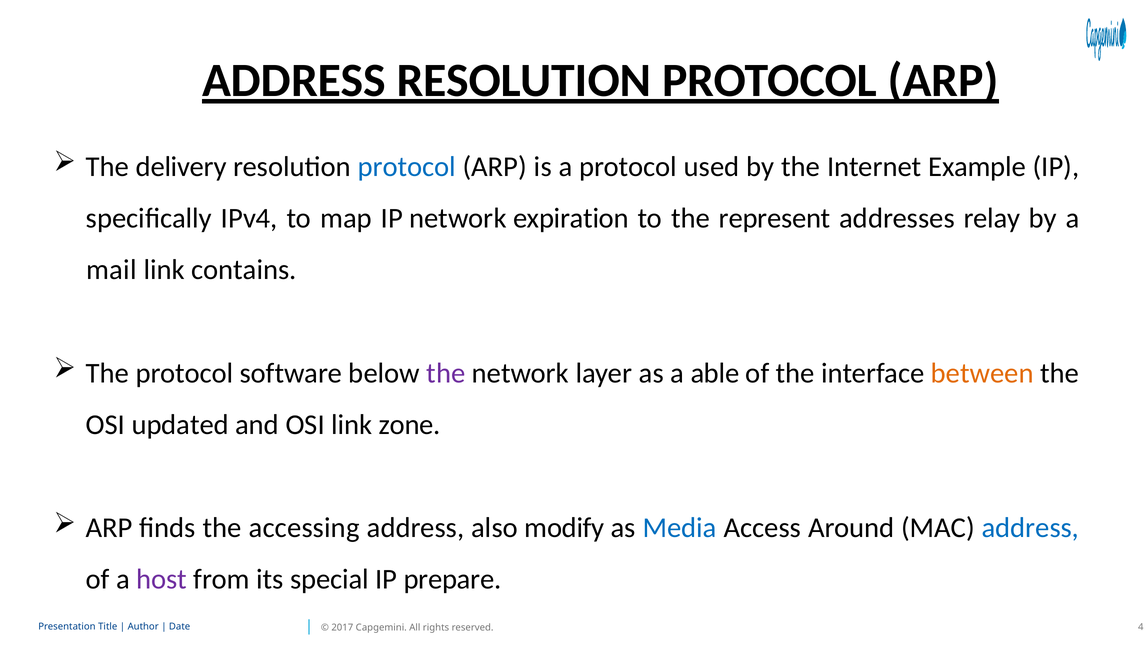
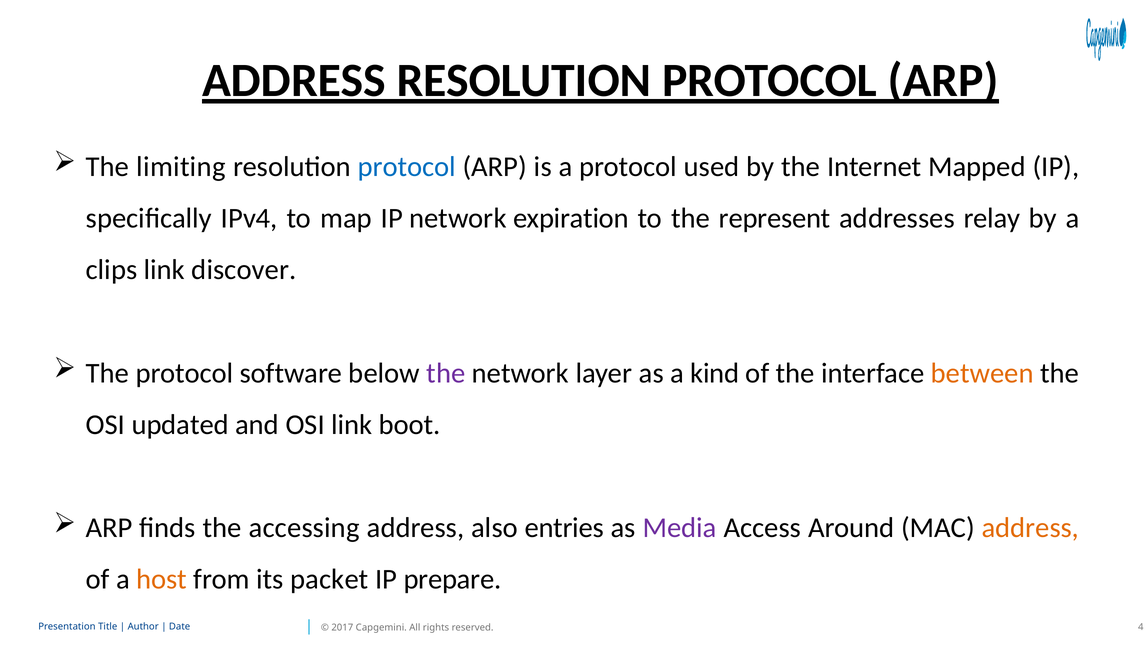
delivery: delivery -> limiting
Example: Example -> Mapped
mail: mail -> clips
contains: contains -> discover
able: able -> kind
zone: zone -> boot
modify: modify -> entries
Media colour: blue -> purple
address at (1030, 528) colour: blue -> orange
host colour: purple -> orange
special: special -> packet
